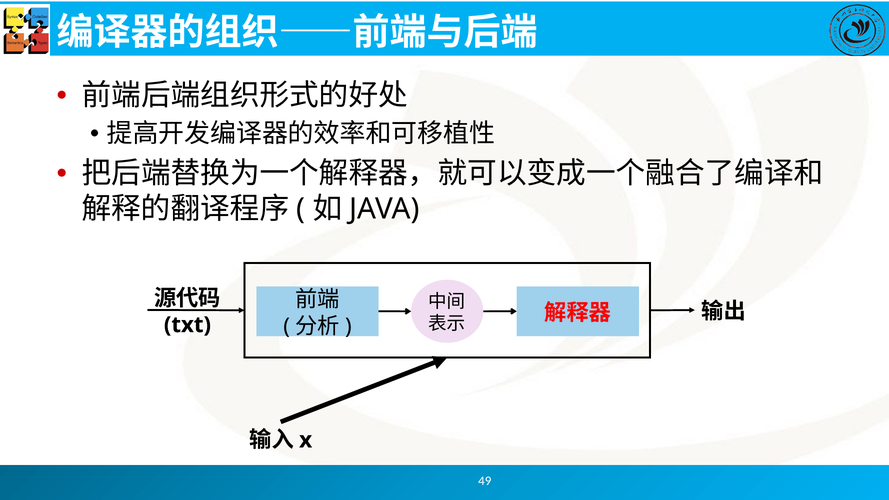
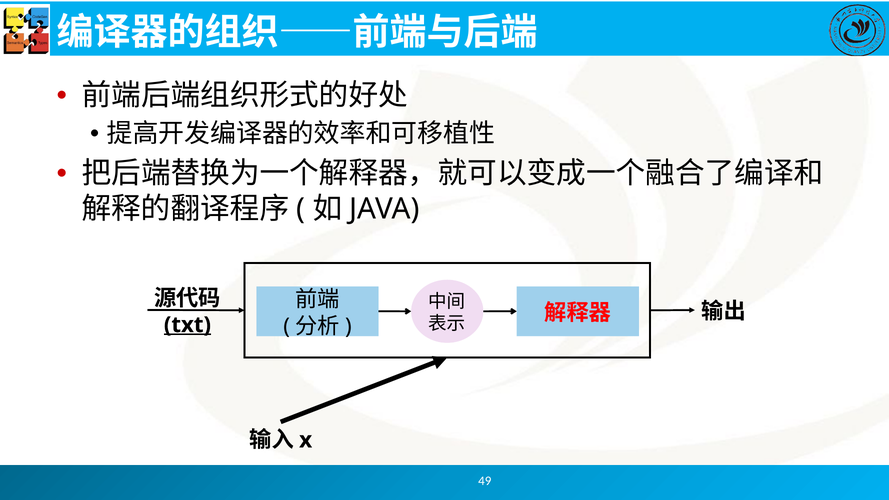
txt underline: none -> present
